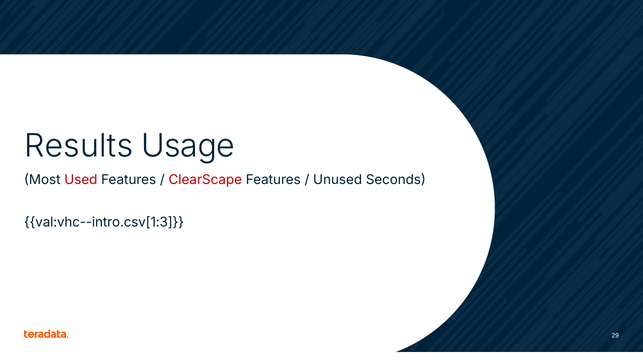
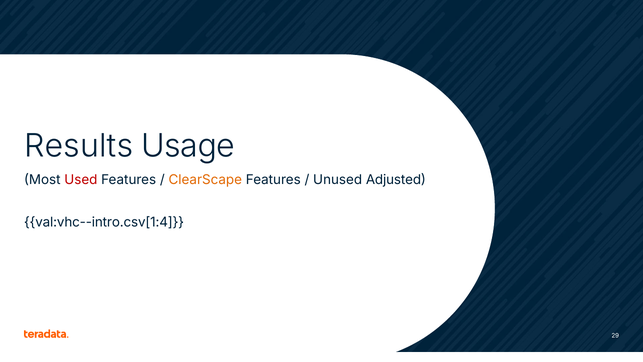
ClearScape colour: red -> orange
Seconds: Seconds -> Adjusted
val:vhc--intro.csv[1:3: val:vhc--intro.csv[1:3 -> val:vhc--intro.csv[1:4
